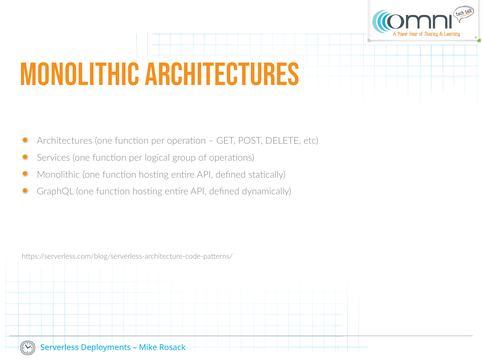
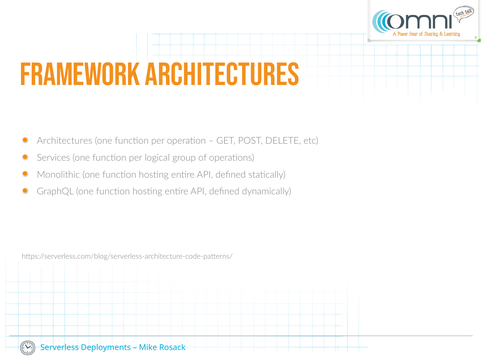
Monolithic at (80, 75): Monolithic -> Framework
